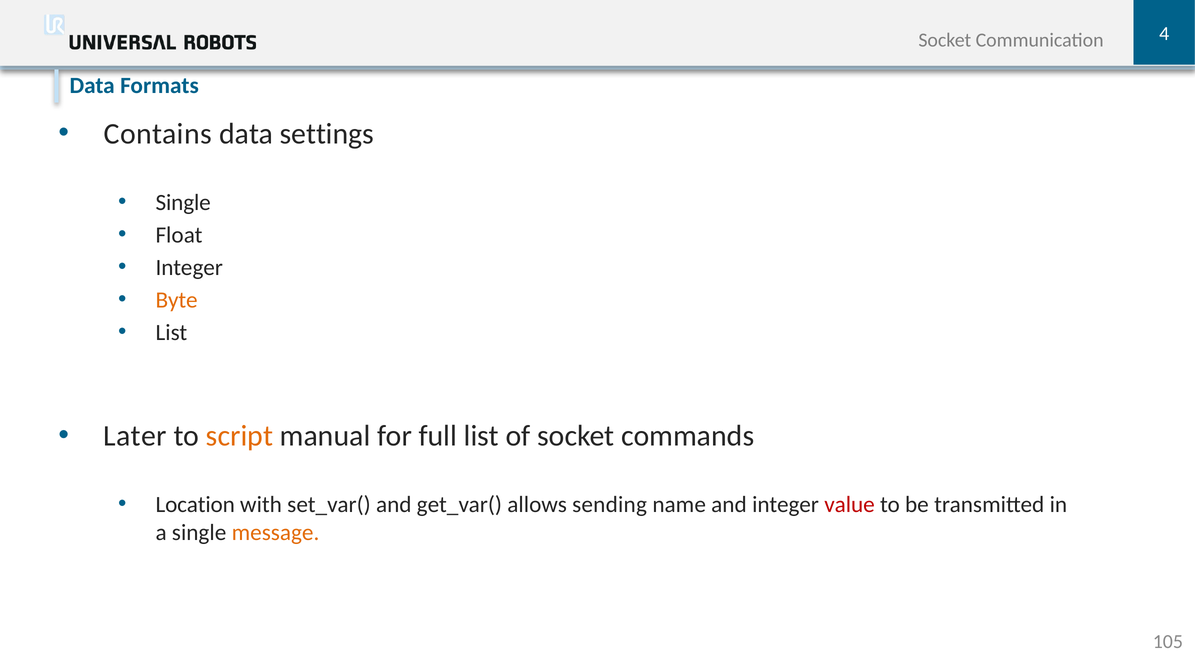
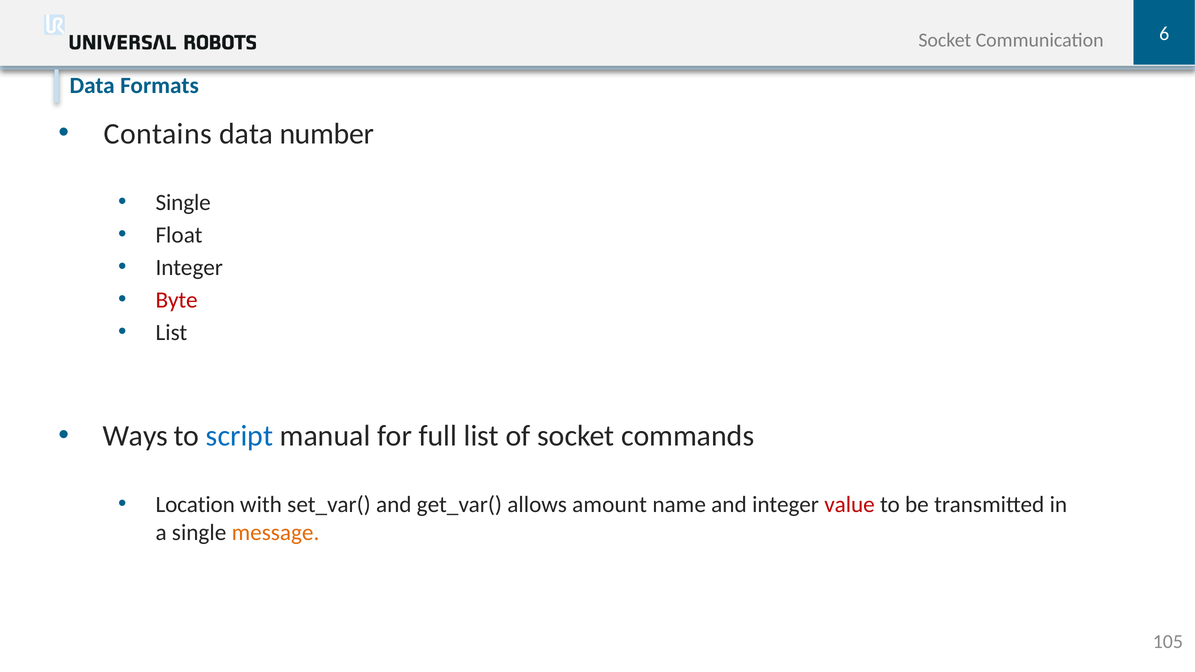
4: 4 -> 6
settings: settings -> number
Byte colour: orange -> red
Later: Later -> Ways
script colour: orange -> blue
sending: sending -> amount
